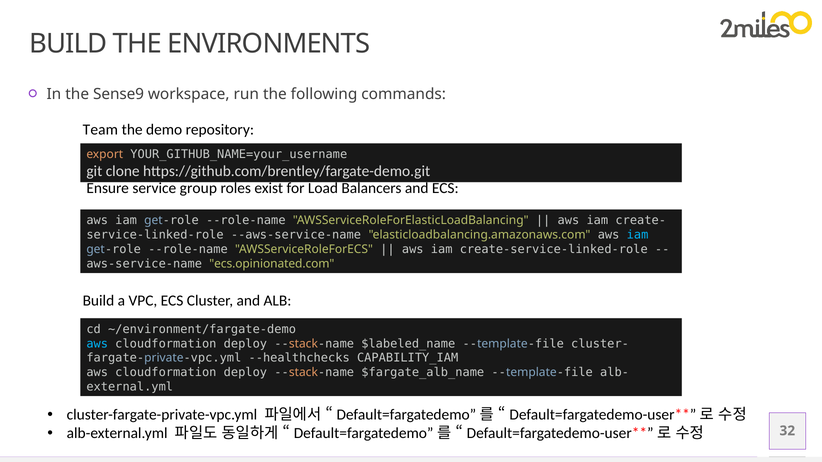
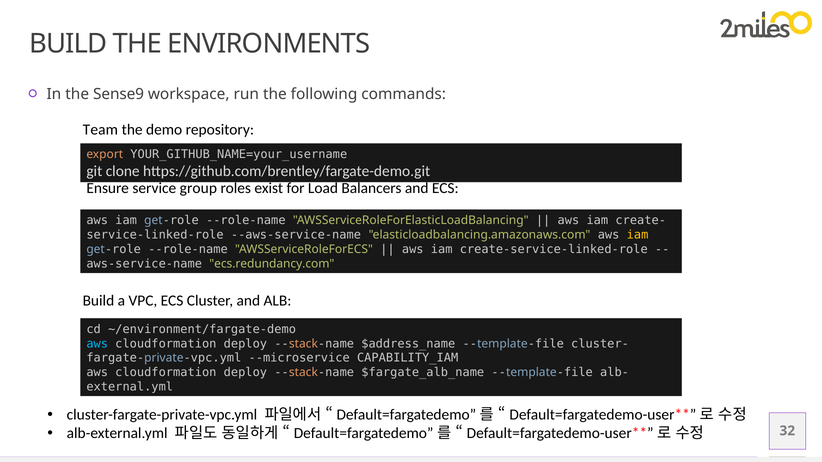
iam at (638, 235) colour: light blue -> yellow
ecs.opinionated.com: ecs.opinionated.com -> ecs.redundancy.com
$labeled_name: $labeled_name -> $address_name
--healthchecks: --healthchecks -> --microservice
